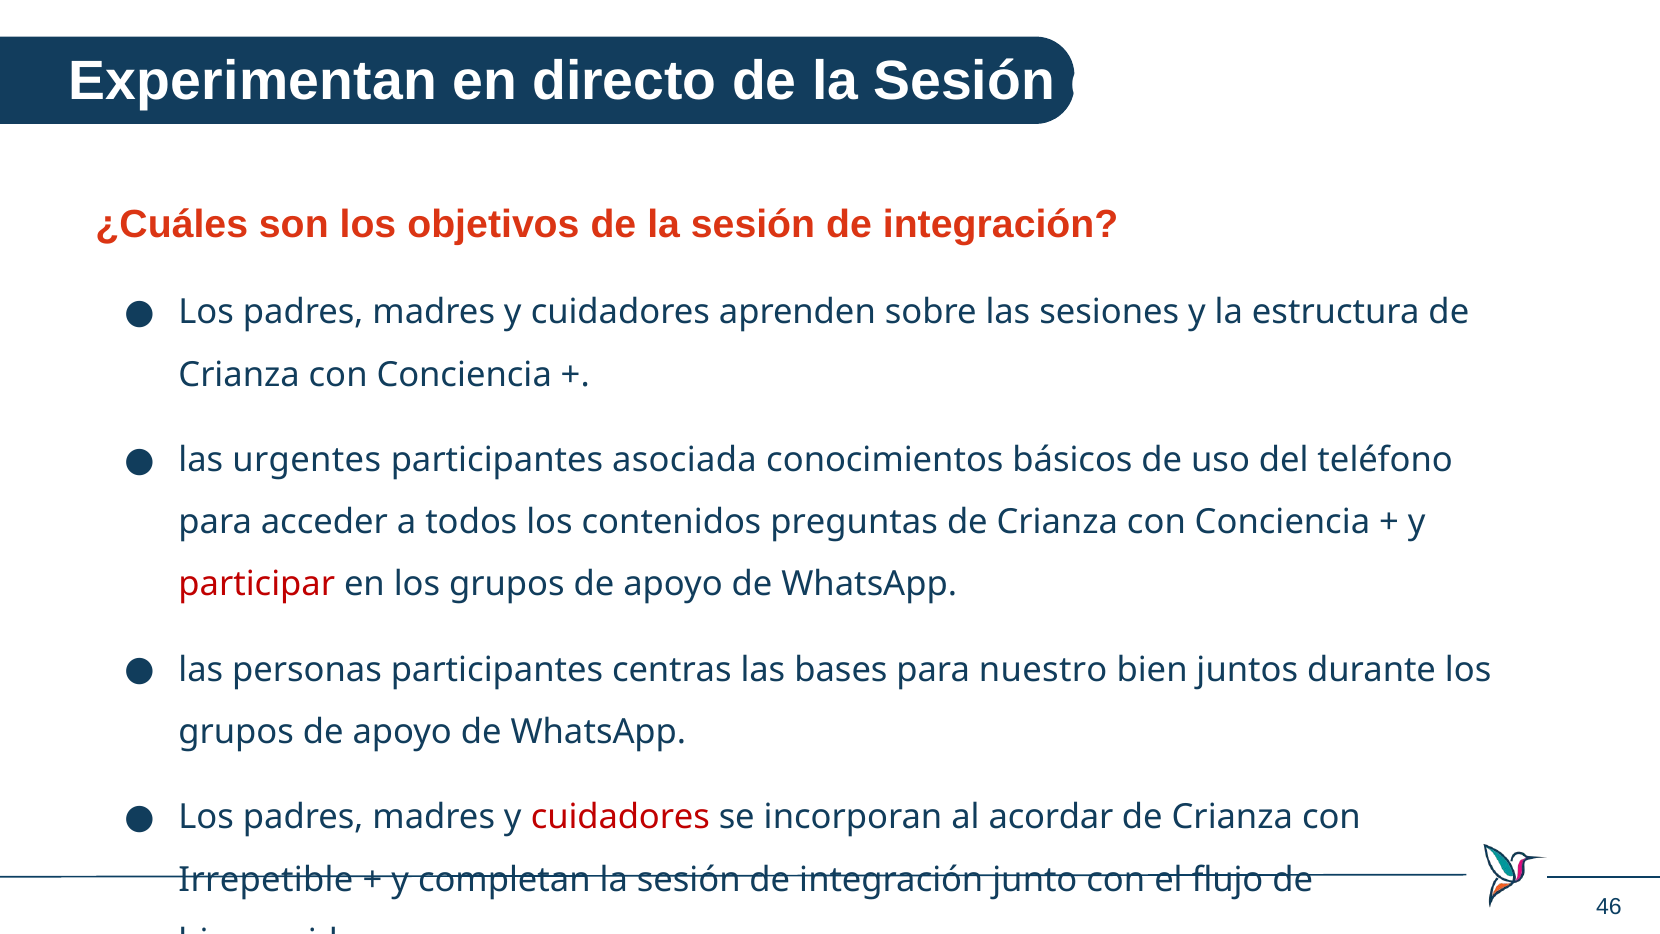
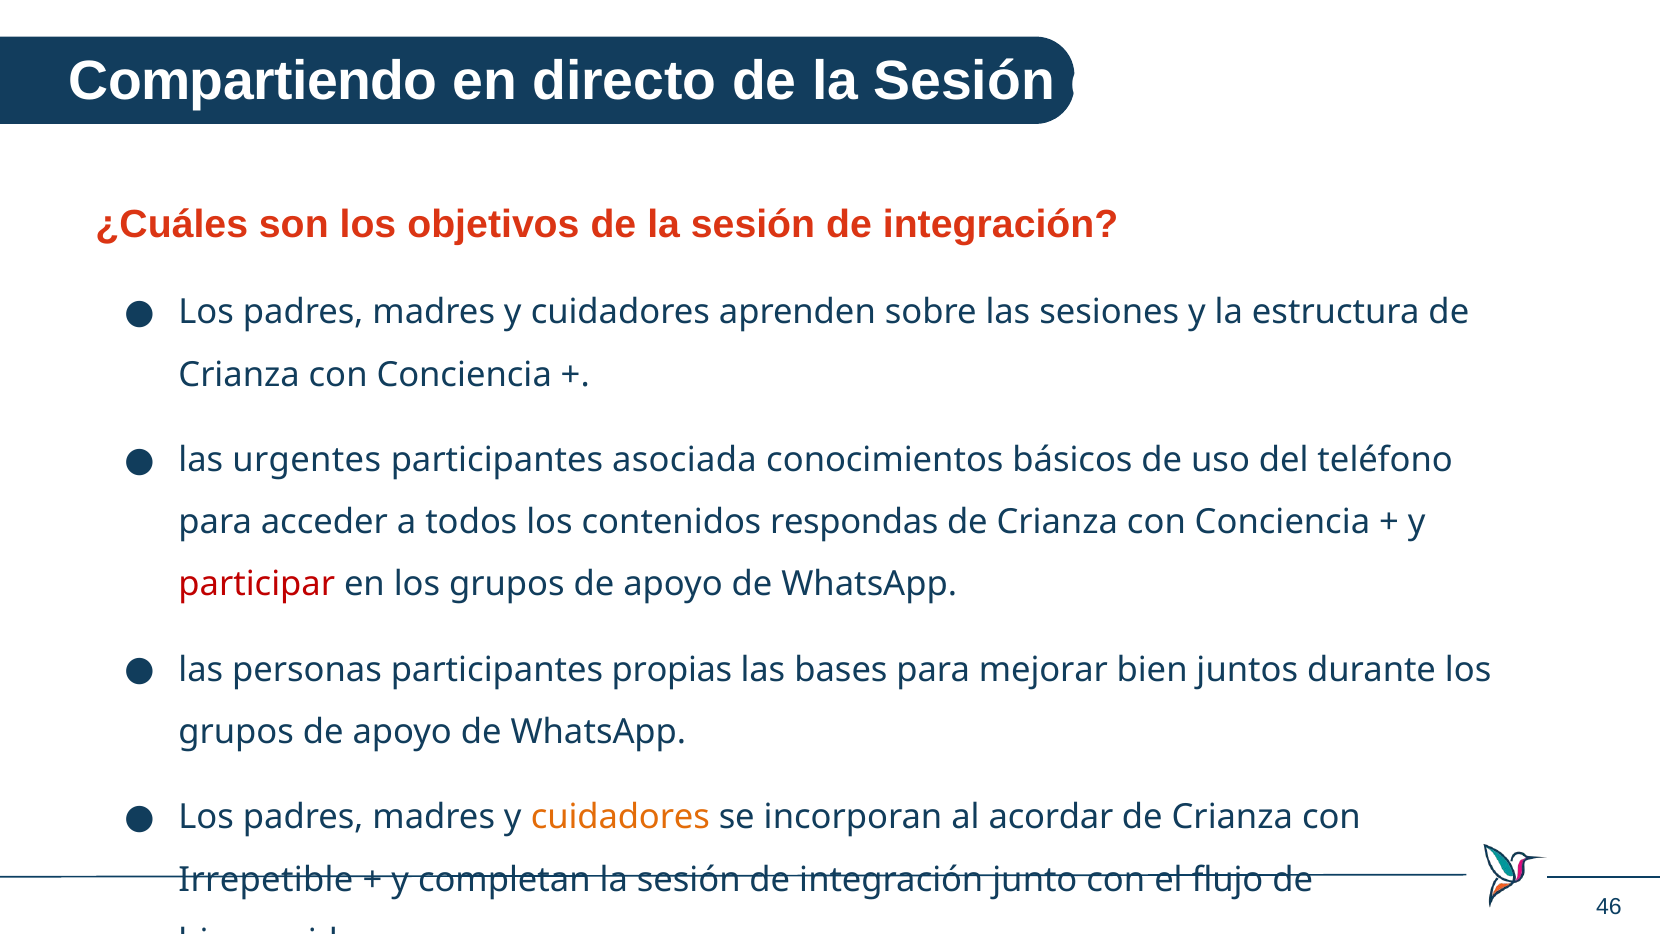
Experimentan: Experimentan -> Compartiendo
preguntas: preguntas -> respondas
centras: centras -> propias
nuestro: nuestro -> mejorar
cuidadores at (620, 817) colour: red -> orange
